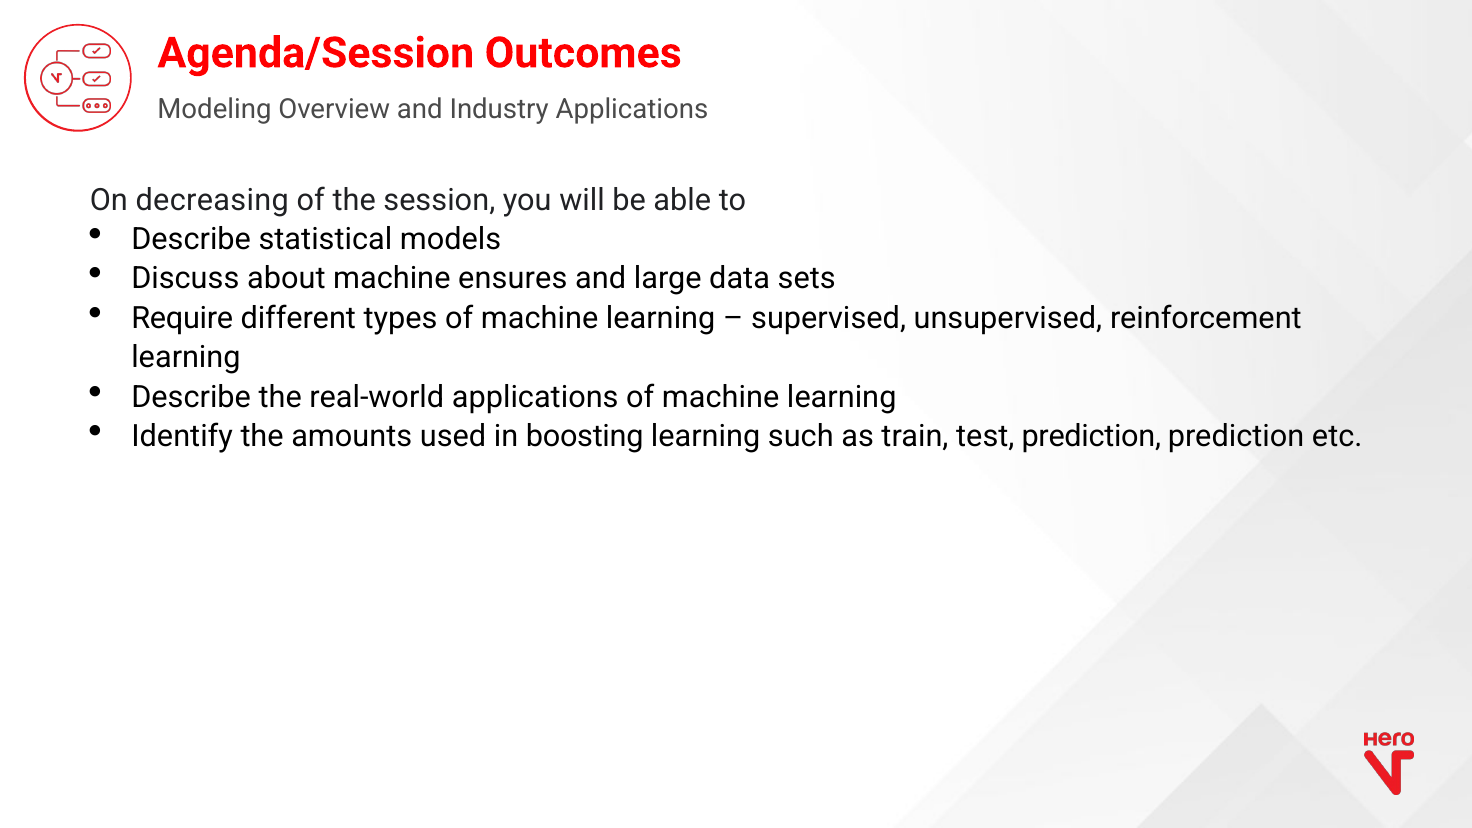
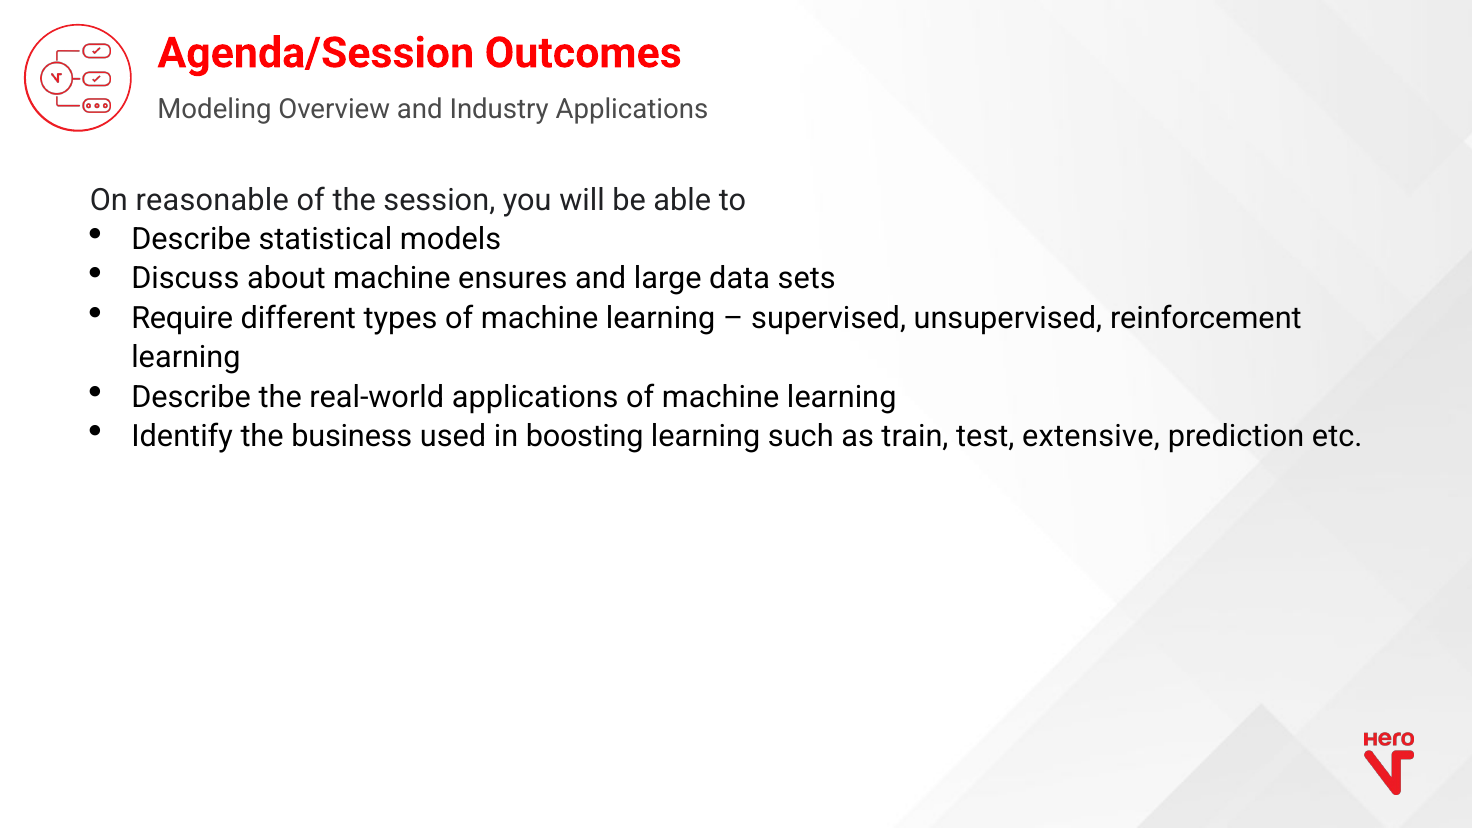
decreasing: decreasing -> reasonable
amounts: amounts -> business
test prediction: prediction -> extensive
